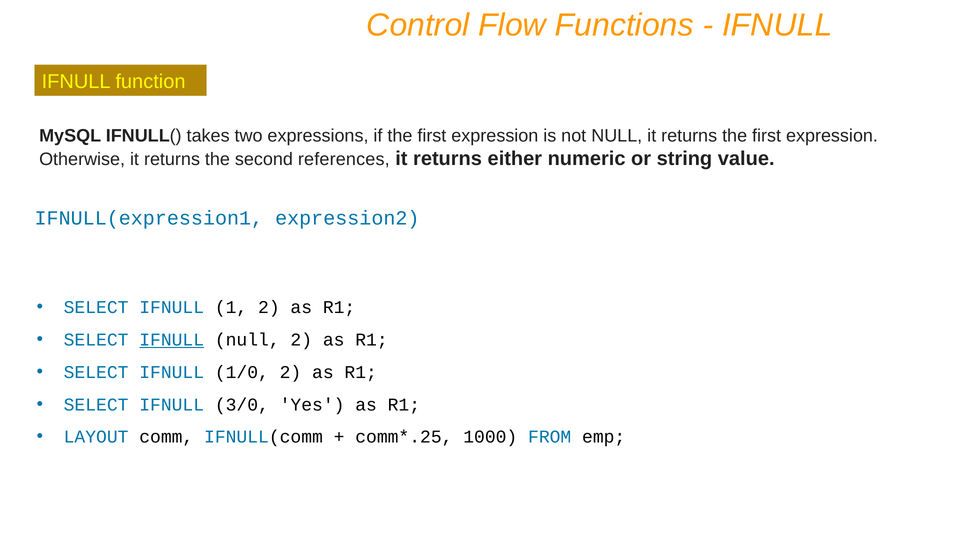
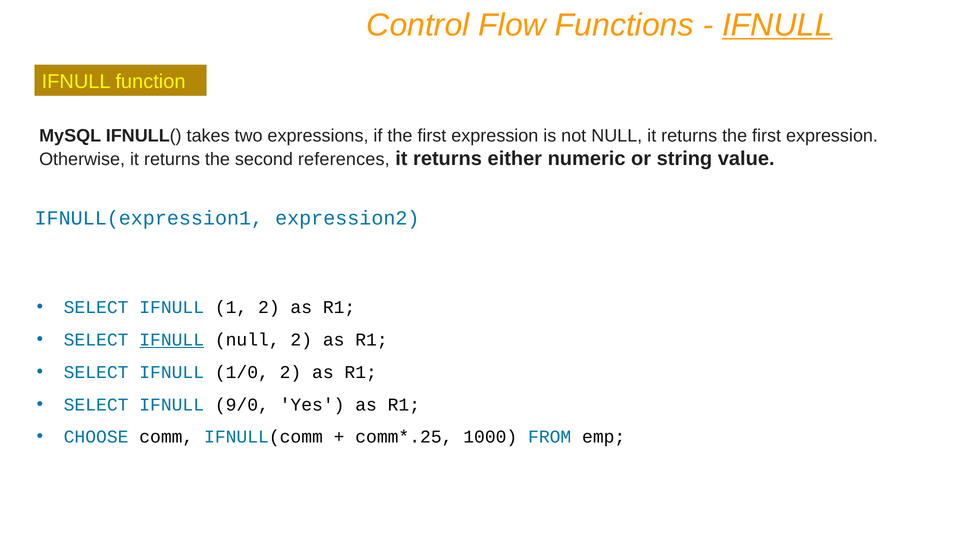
IFNULL at (777, 25) underline: none -> present
3/0: 3/0 -> 9/0
LAYOUT: LAYOUT -> CHOOSE
